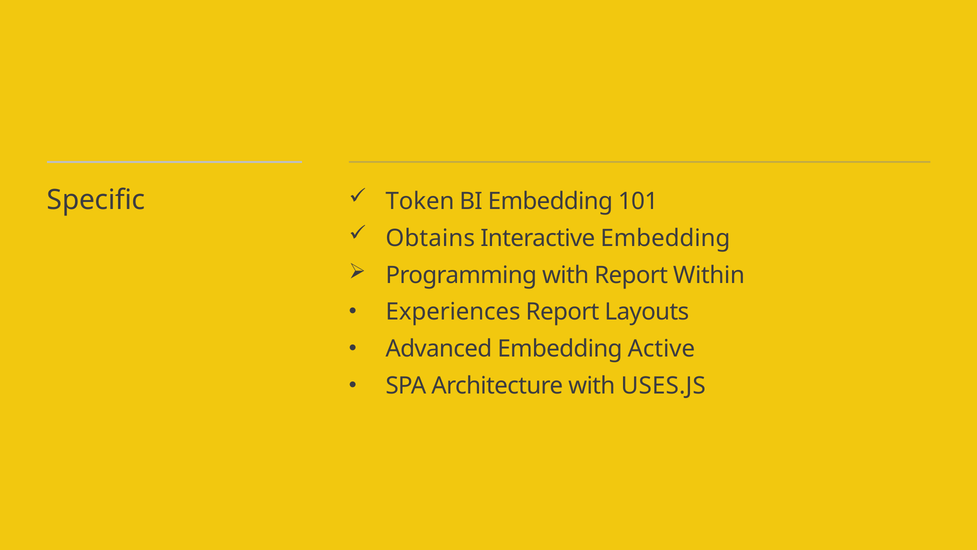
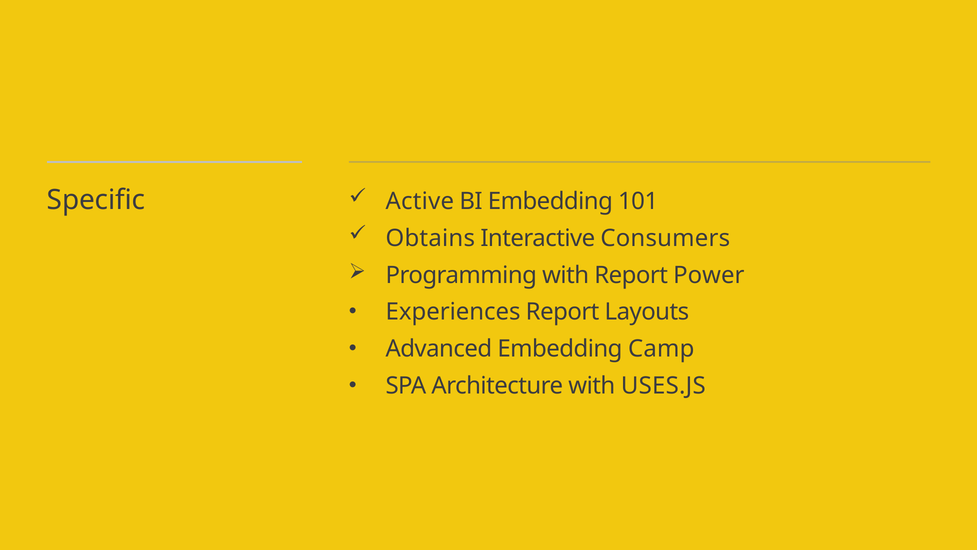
Token: Token -> Active
Interactive Embedding: Embedding -> Consumers
Within: Within -> Power
Active: Active -> Camp
